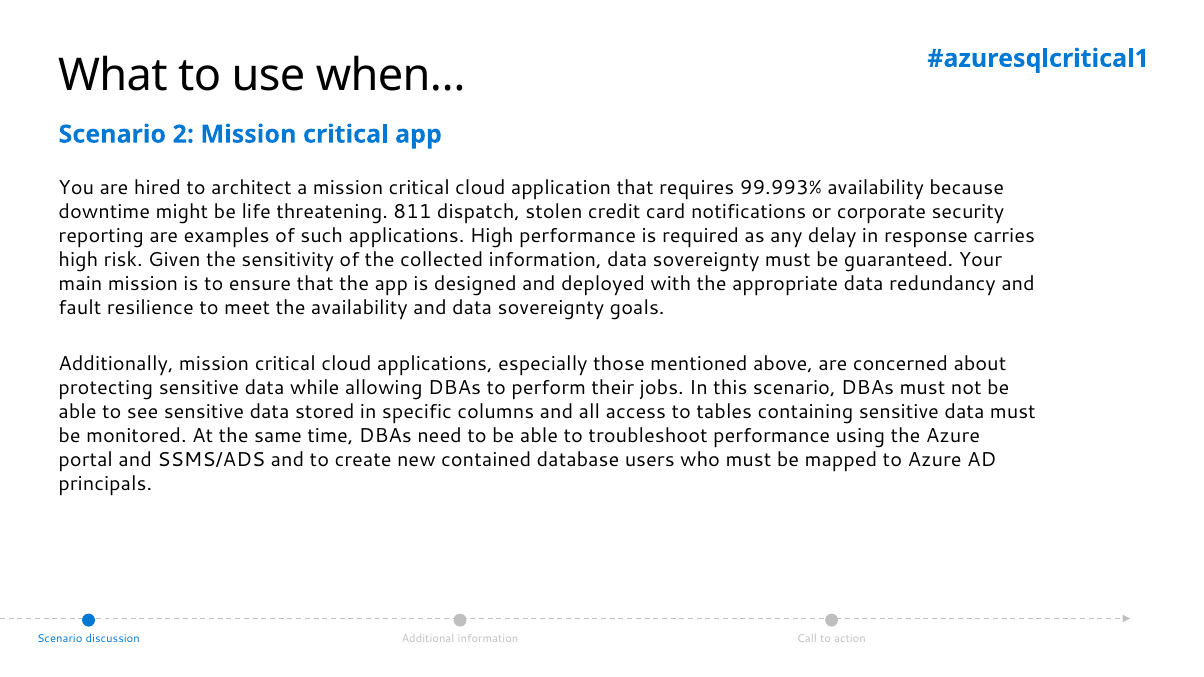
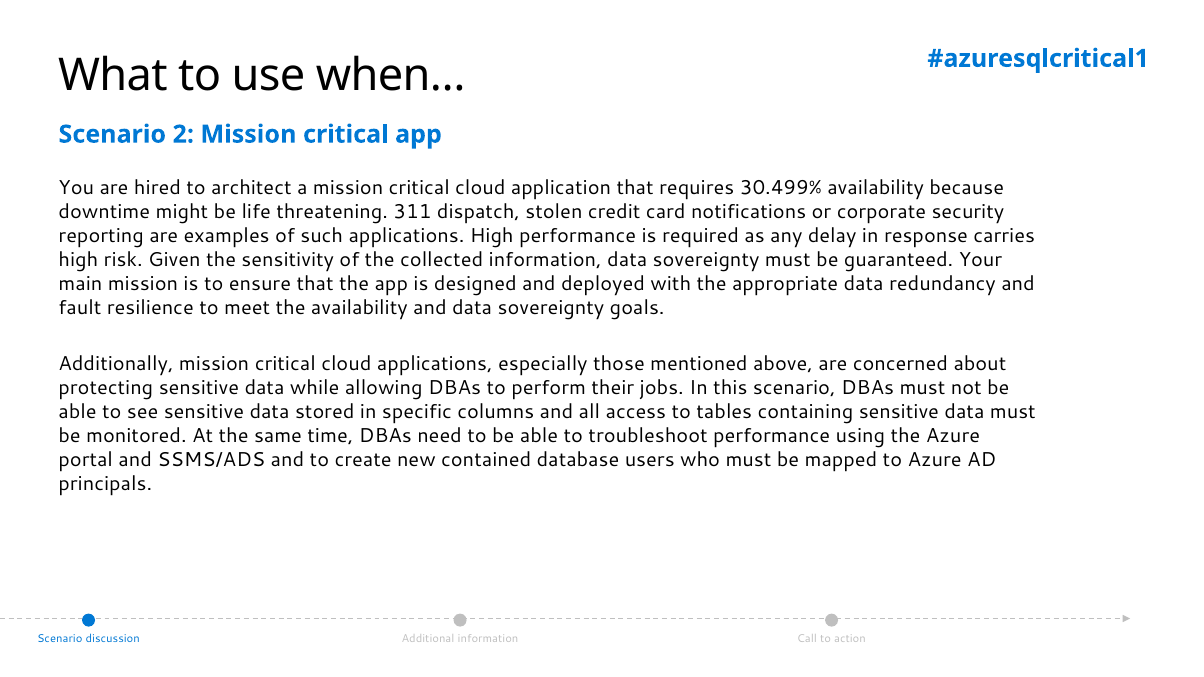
99.993%: 99.993% -> 30.499%
811: 811 -> 311
